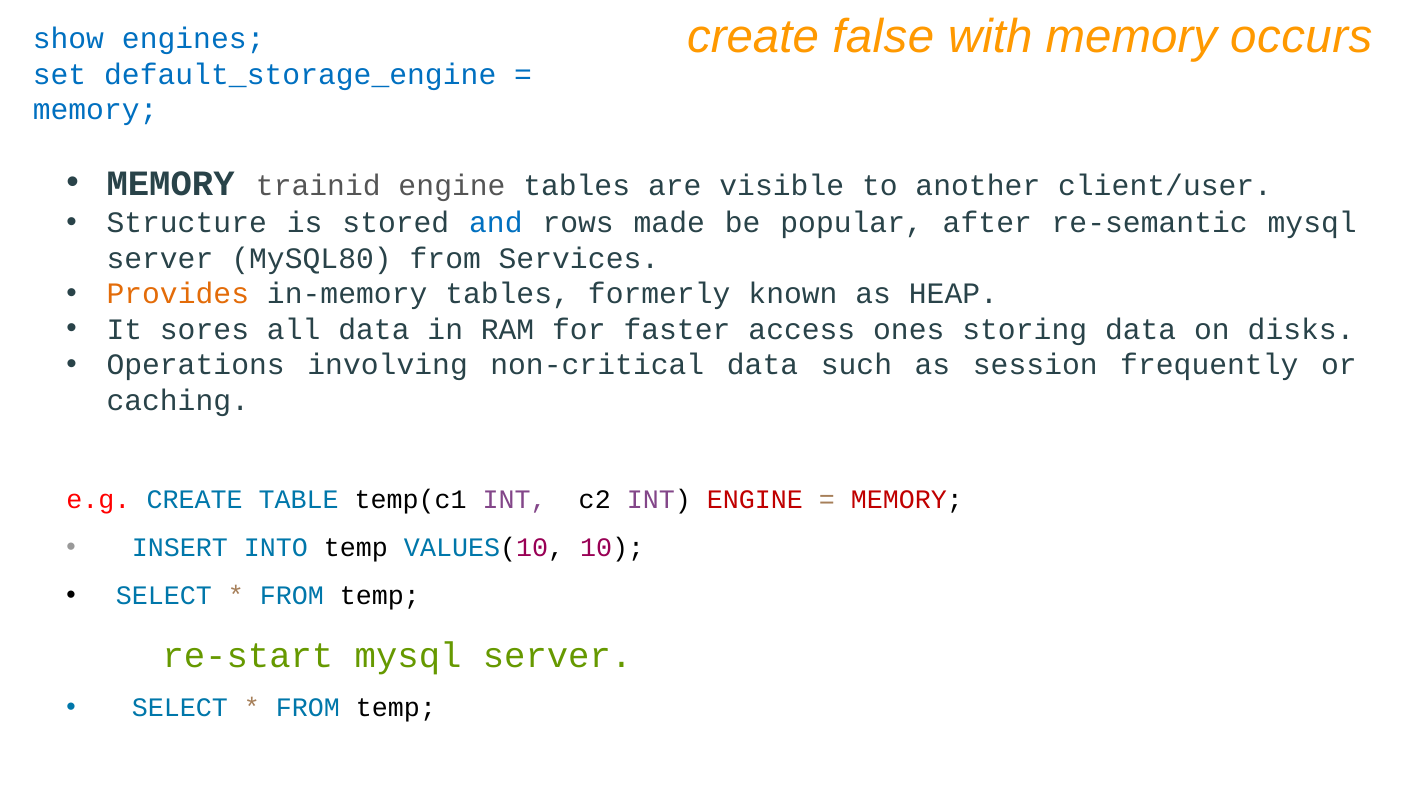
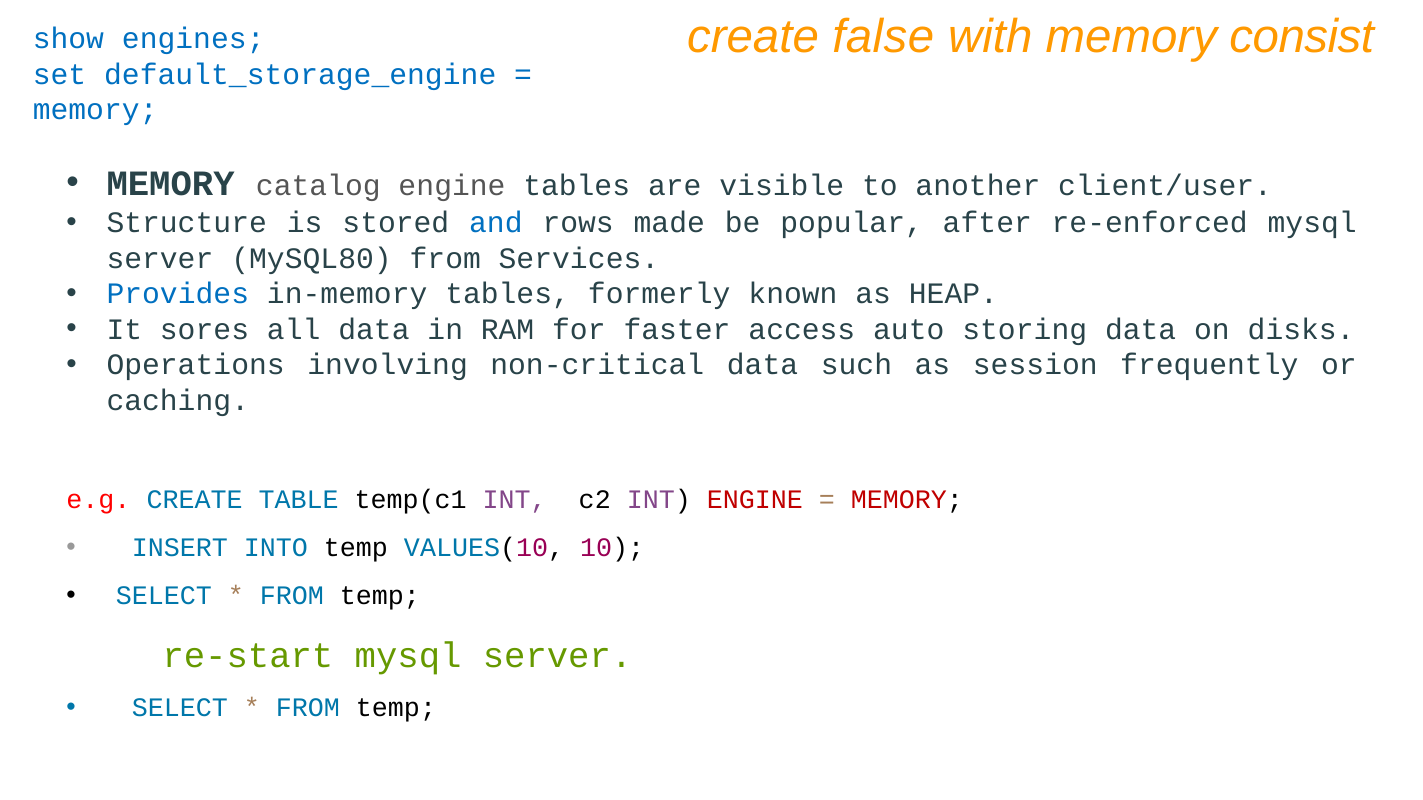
occurs: occurs -> consist
trainid: trainid -> catalog
re-semantic: re-semantic -> re-enforced
Provides colour: orange -> blue
ones: ones -> auto
